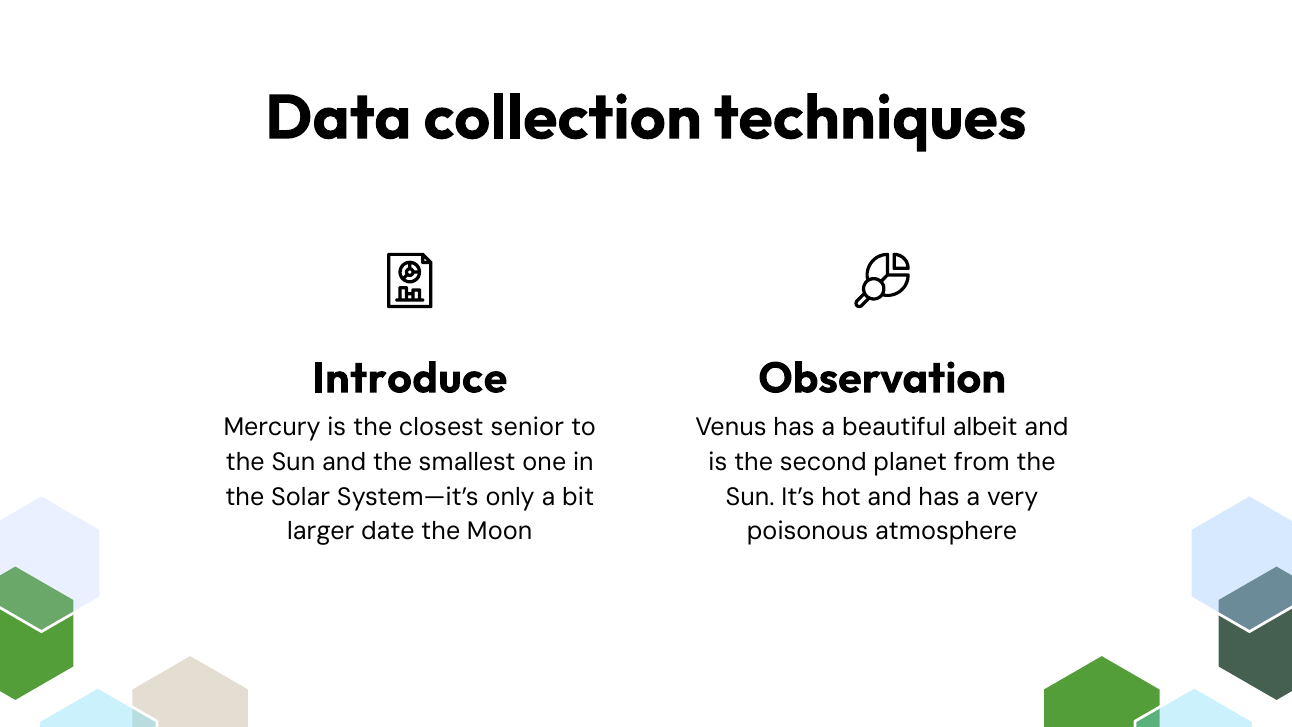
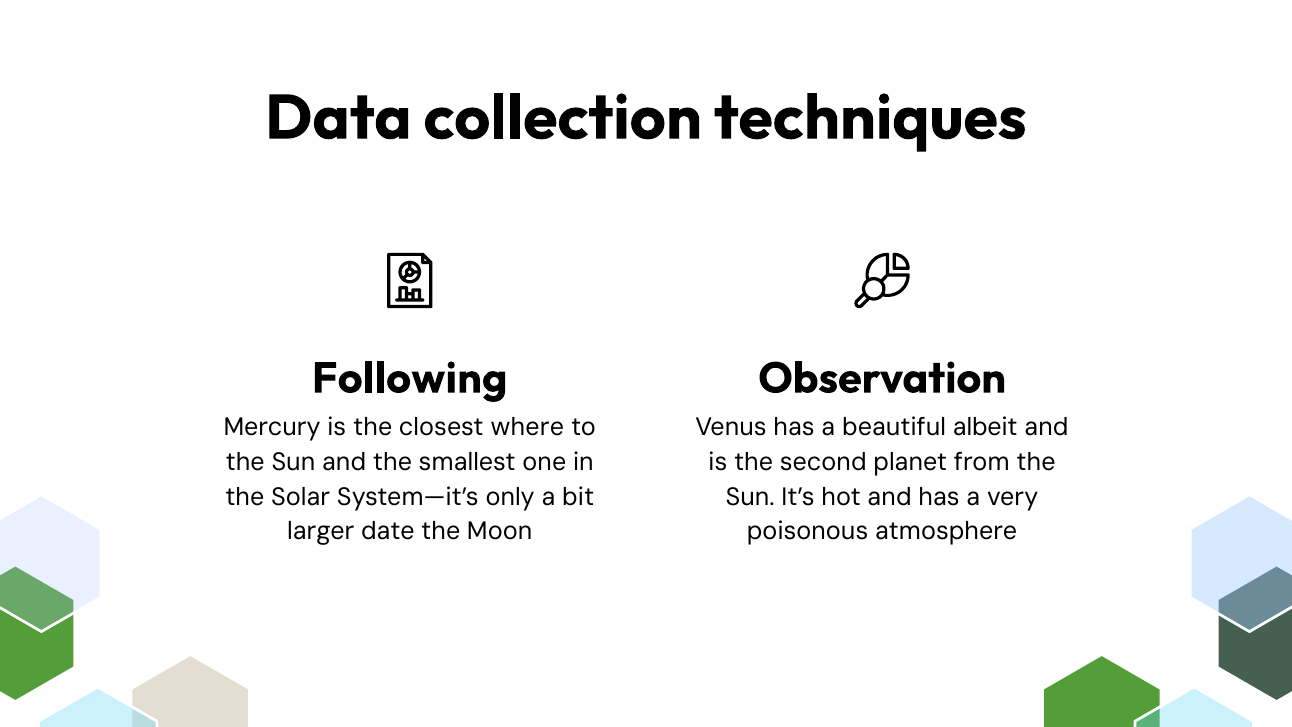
Introduce: Introduce -> Following
senior: senior -> where
